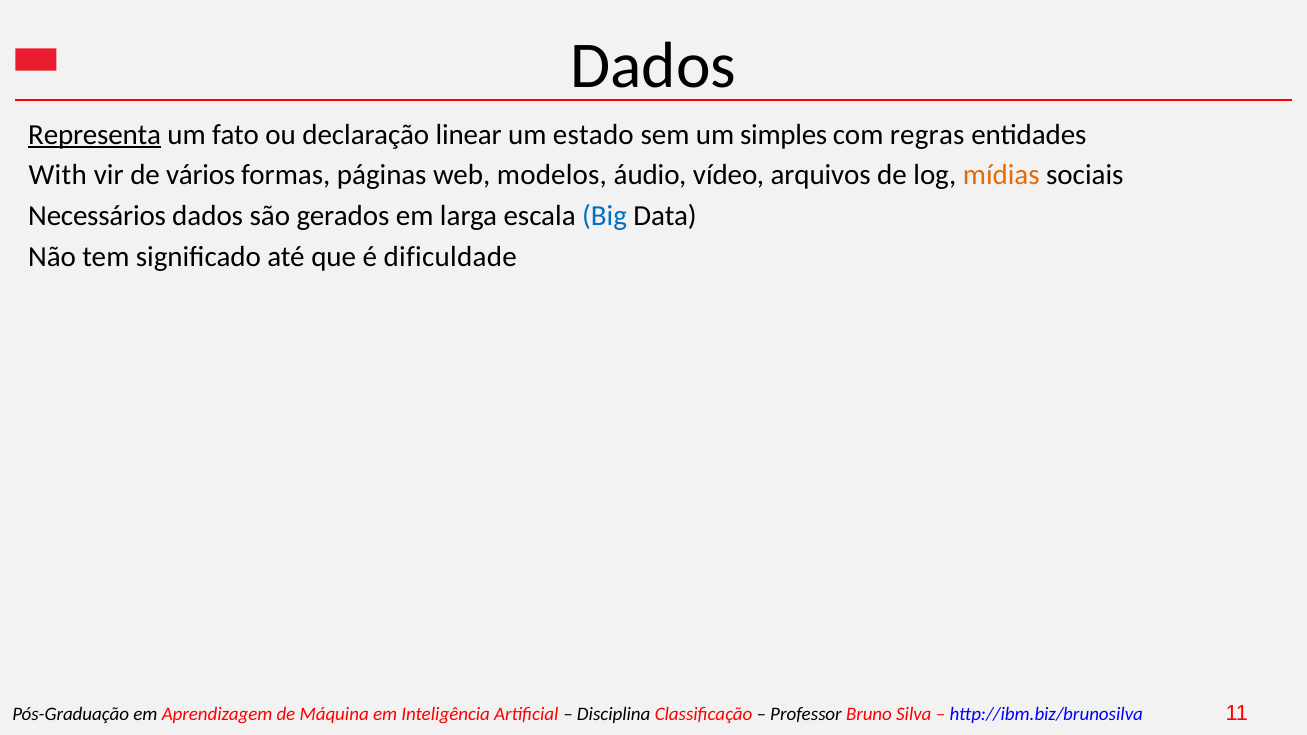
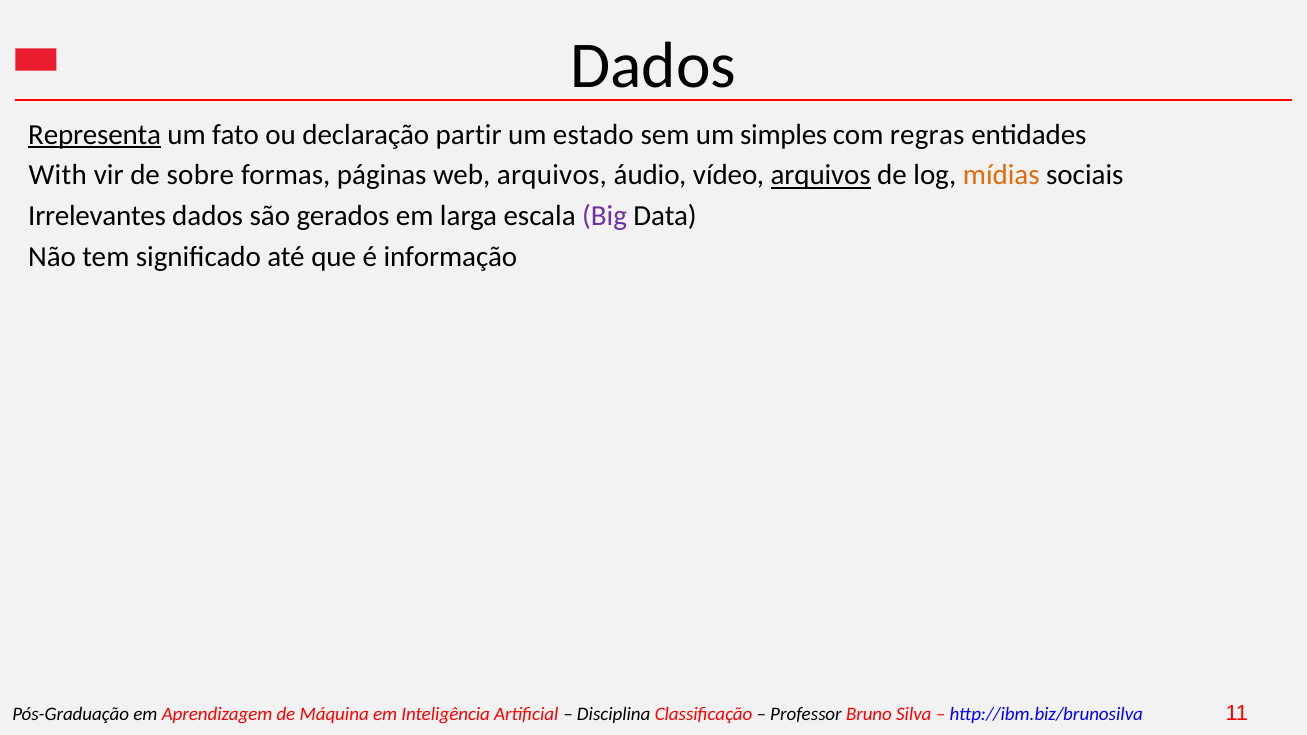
linear: linear -> partir
vários: vários -> sobre
web modelos: modelos -> arquivos
arquivos at (821, 175) underline: none -> present
Necessários: Necessários -> Irrelevantes
Big colour: blue -> purple
dificuldade: dificuldade -> informação
